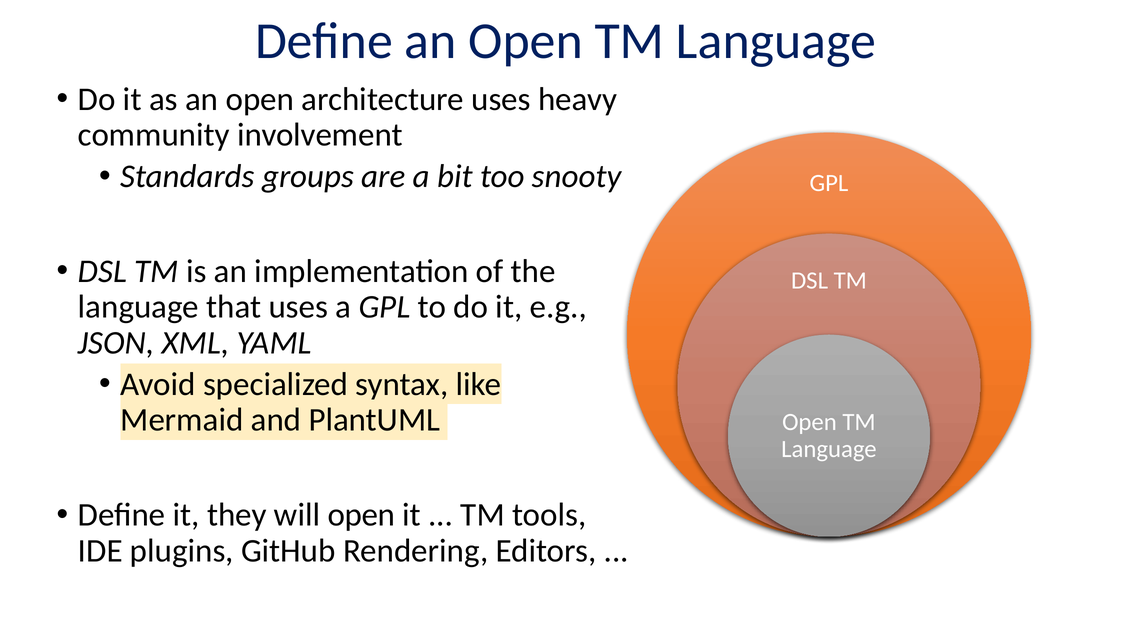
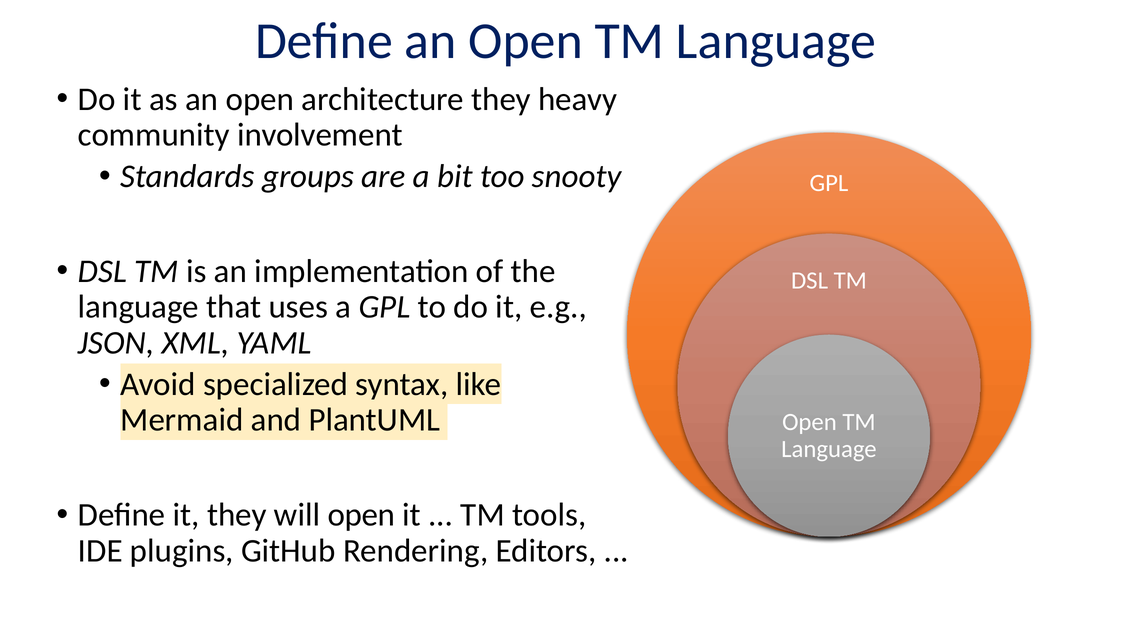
architecture uses: uses -> they
